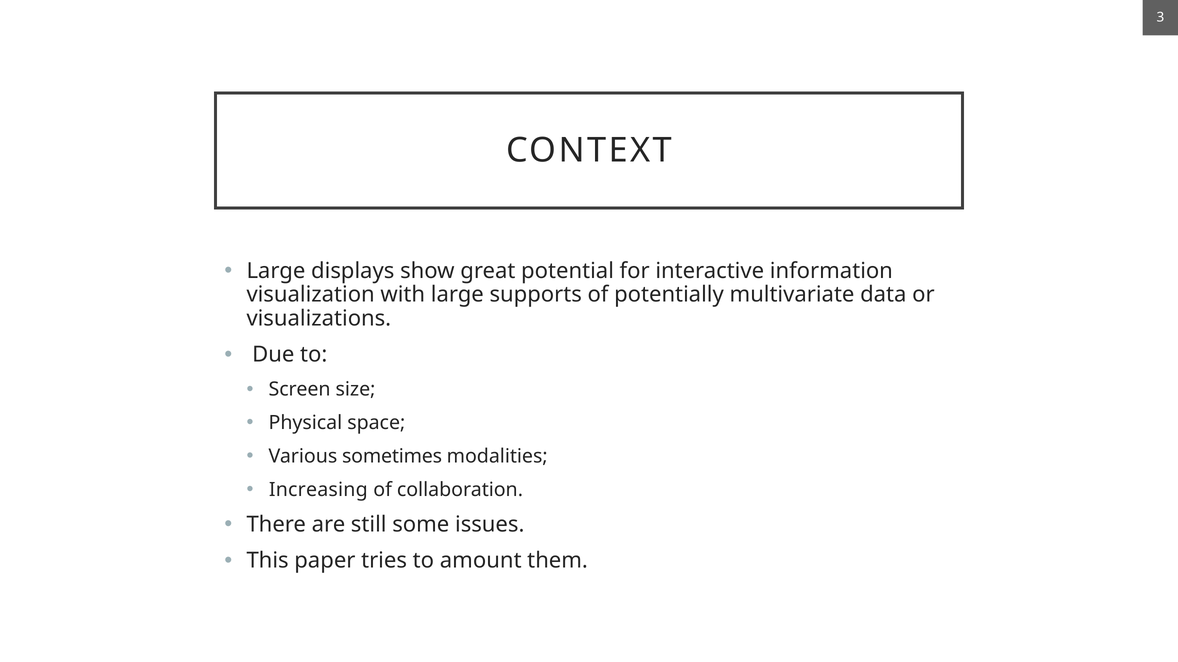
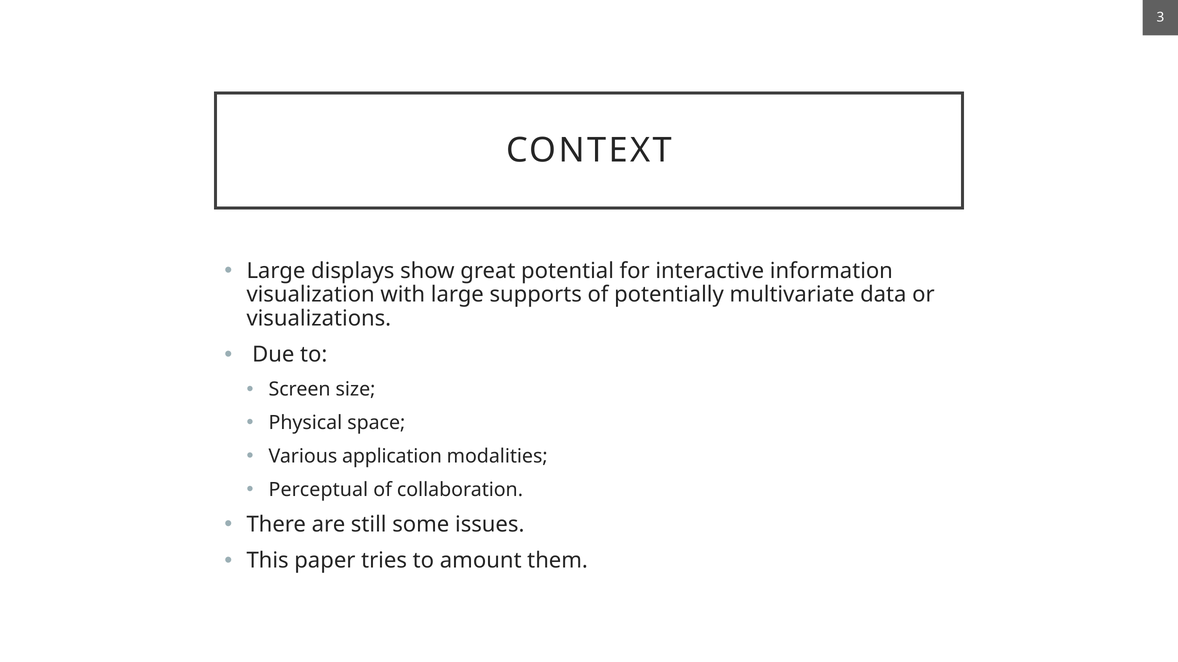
sometimes: sometimes -> application
Increasing: Increasing -> Perceptual
